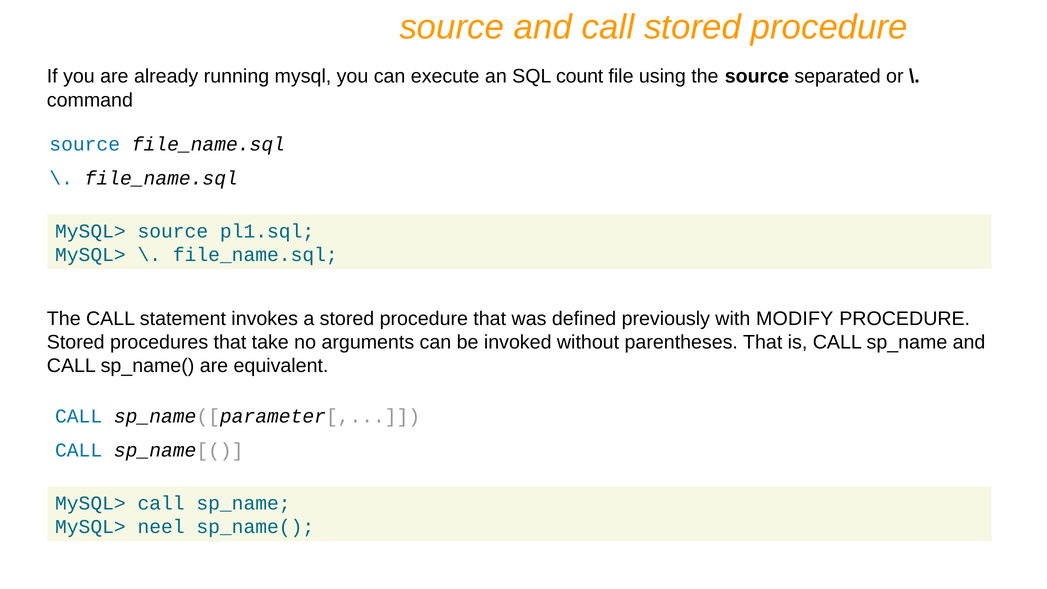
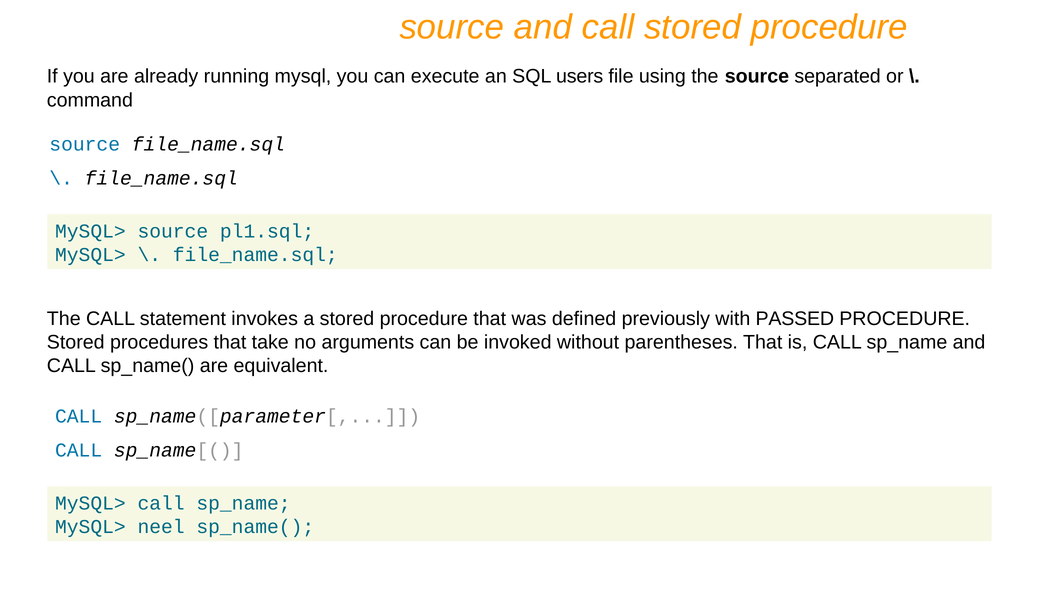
count: count -> users
MODIFY: MODIFY -> PASSED
